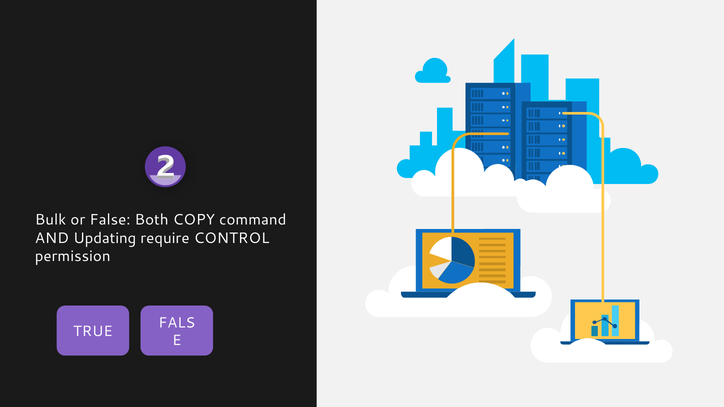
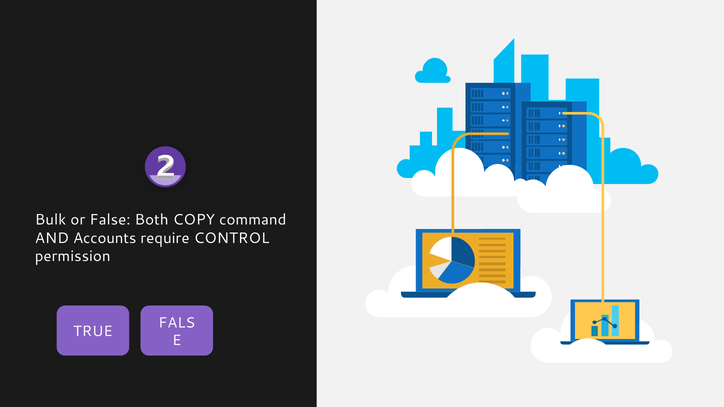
Updating: Updating -> Accounts
